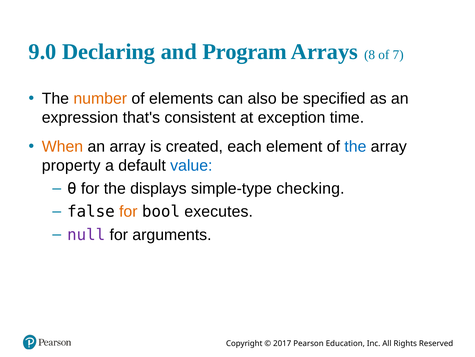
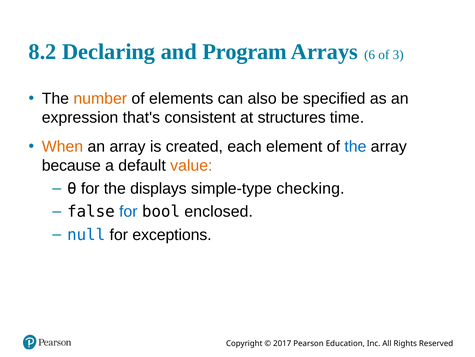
9.0: 9.0 -> 8.2
8: 8 -> 6
7: 7 -> 3
exception: exception -> structures
property: property -> because
value colour: blue -> orange
for at (128, 211) colour: orange -> blue
executes: executes -> enclosed
null colour: purple -> blue
arguments: arguments -> exceptions
